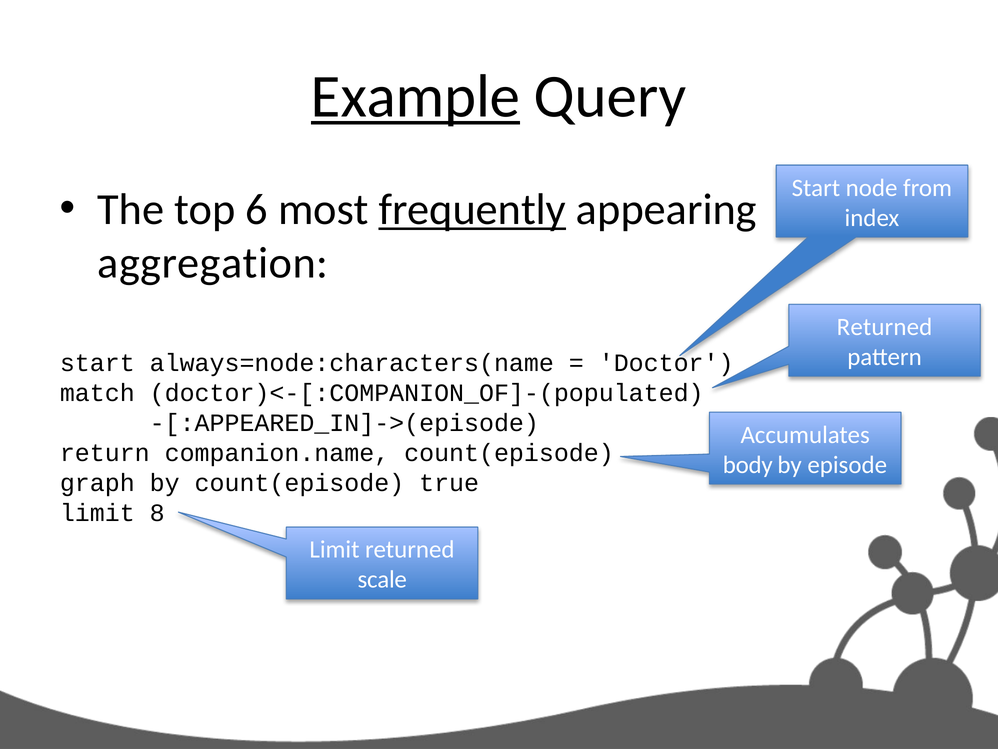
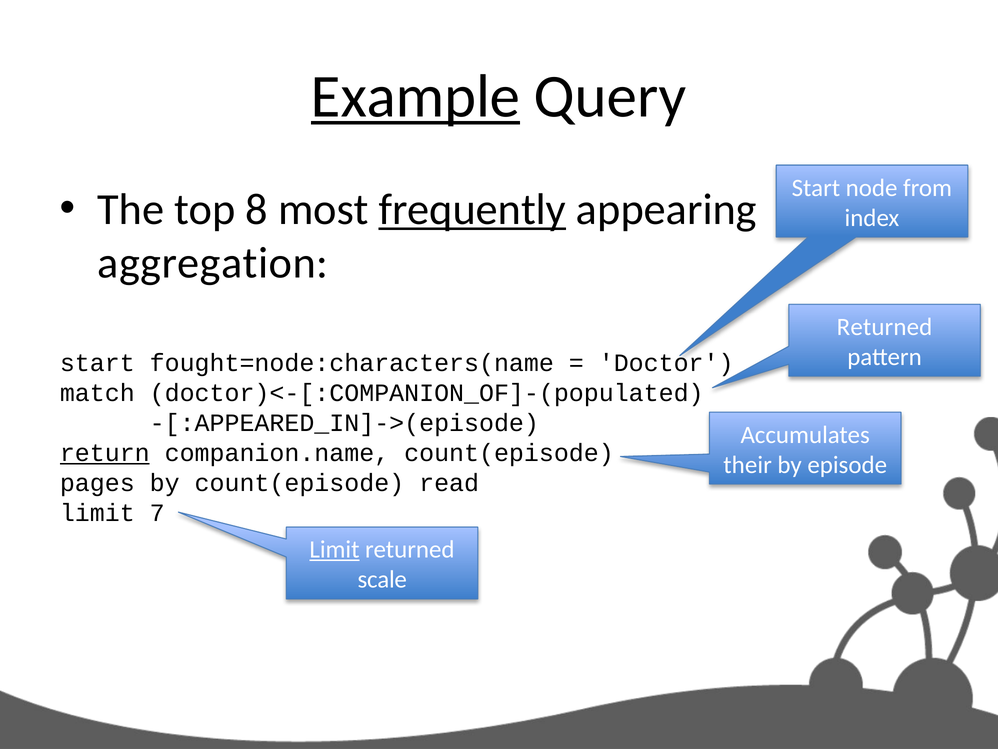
6: 6 -> 8
always=node:characters(name: always=node:characters(name -> fought=node:characters(name
return underline: none -> present
body: body -> their
graph: graph -> pages
true: true -> read
8: 8 -> 7
Limit at (334, 549) underline: none -> present
